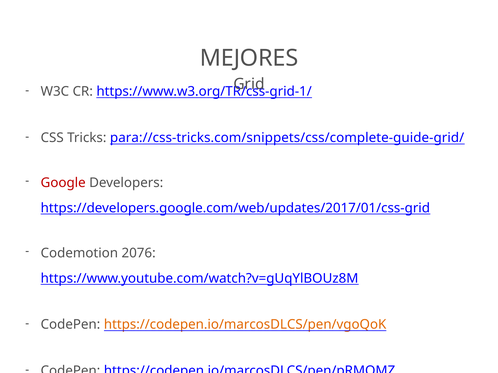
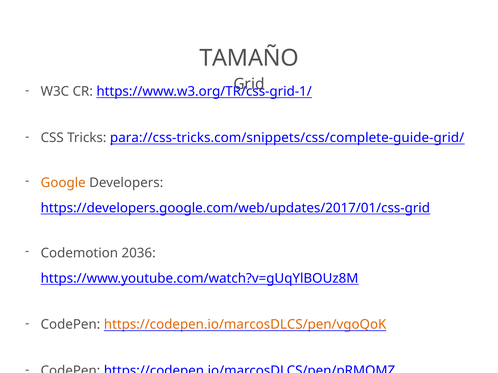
MEJORES: MEJORES -> TAMAÑO
Google colour: red -> orange
2076: 2076 -> 2036
